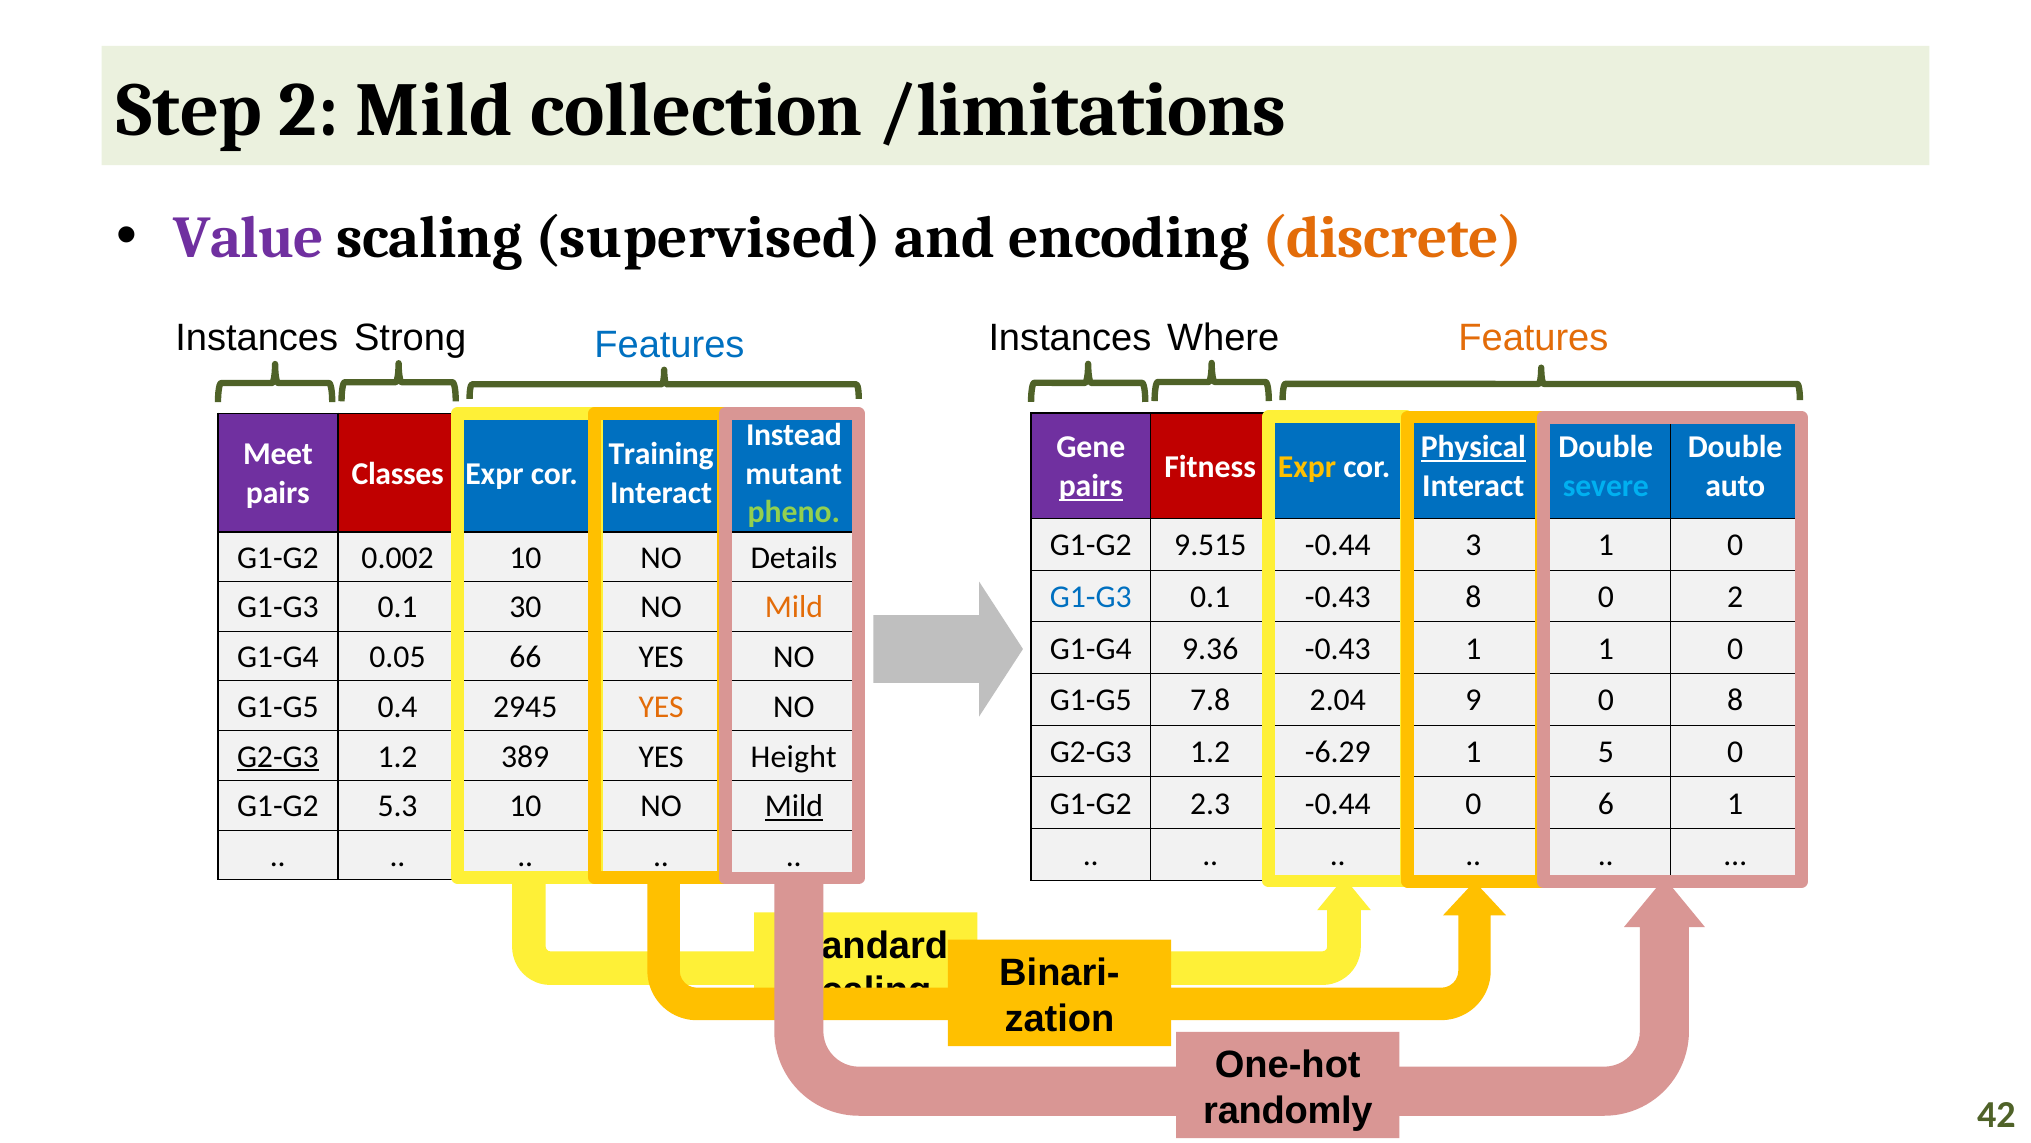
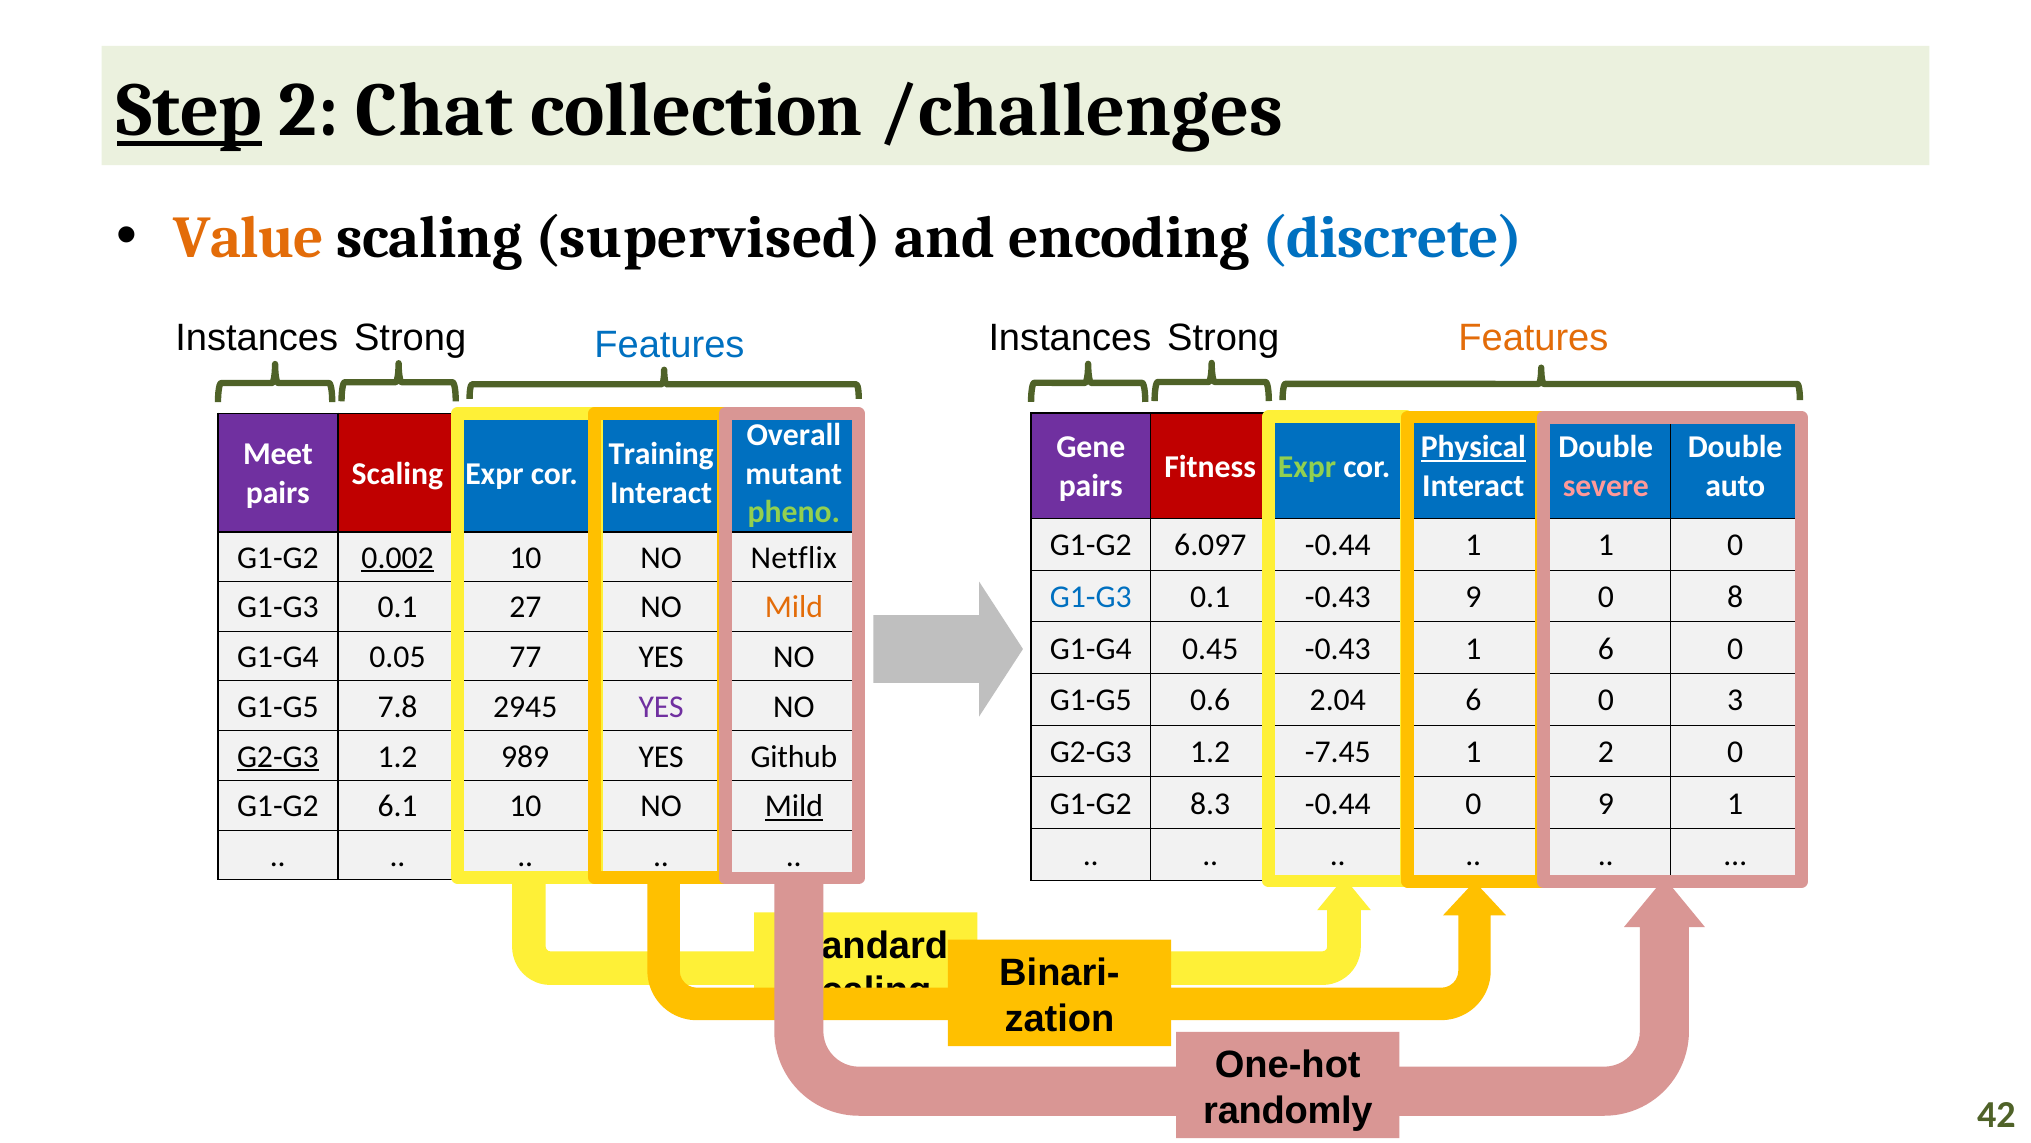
Step underline: none -> present
2 Mild: Mild -> Chat
/limitations: /limitations -> /challenges
Value colour: purple -> orange
discrete colour: orange -> blue
Where at (1223, 338): Where -> Strong
Instead: Instead -> Overall
Expr at (1307, 467) colour: yellow -> light green
Classes at (398, 473): Classes -> Scaling
pairs at (1091, 486) underline: present -> none
severe colour: light blue -> pink
9.515: 9.515 -> 6.097
-0.44 3: 3 -> 1
0.002 underline: none -> present
Details: Details -> Netflix
-0.43 8: 8 -> 9
0 2: 2 -> 8
30: 30 -> 27
9.36: 9.36 -> 0.45
1 1: 1 -> 6
66: 66 -> 77
7.8: 7.8 -> 0.6
2.04 9: 9 -> 6
0 8: 8 -> 3
0.4: 0.4 -> 7.8
YES at (661, 706) colour: orange -> purple
-6.29: -6.29 -> -7.45
1 5: 5 -> 2
389: 389 -> 989
Height: Height -> Github
2.3: 2.3 -> 8.3
0 6: 6 -> 9
5.3: 5.3 -> 6.1
